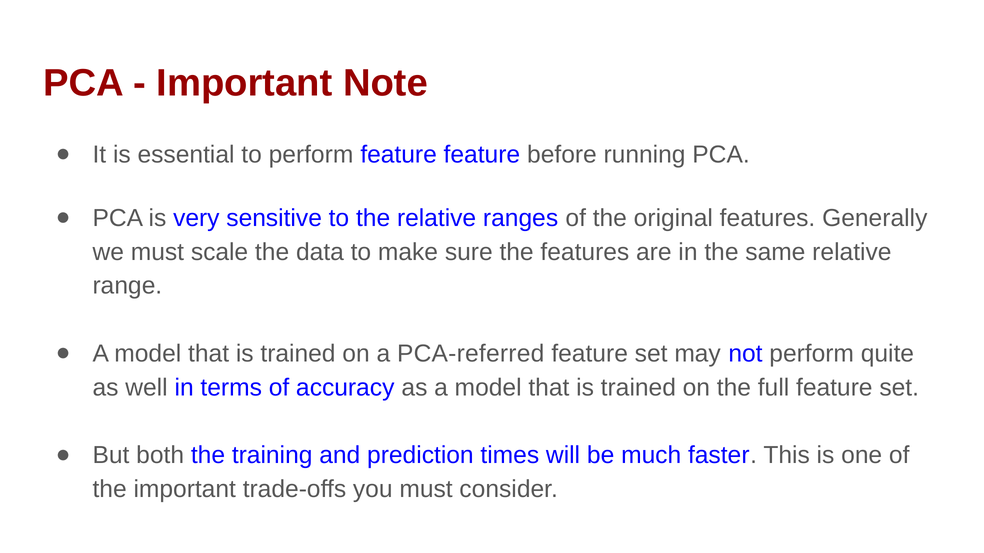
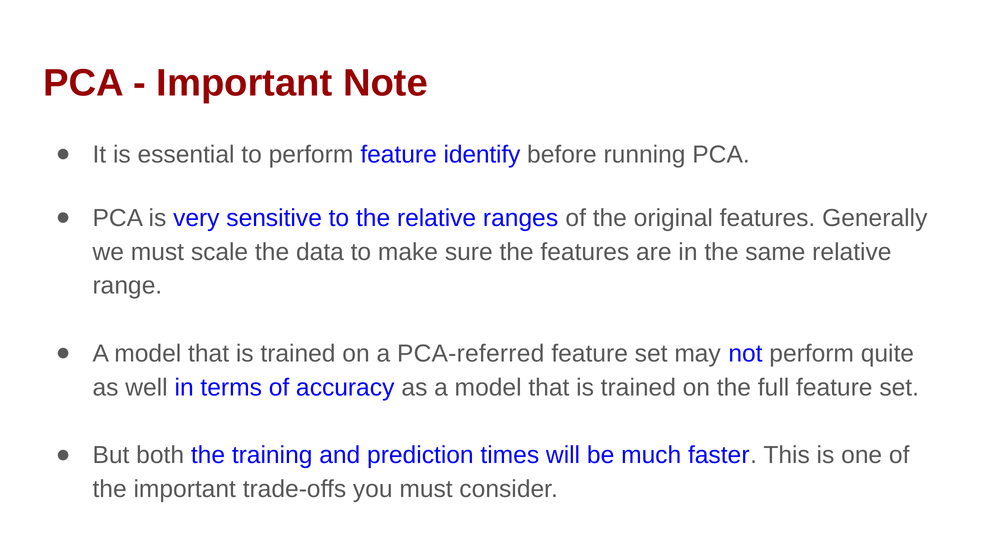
feature feature: feature -> identify
